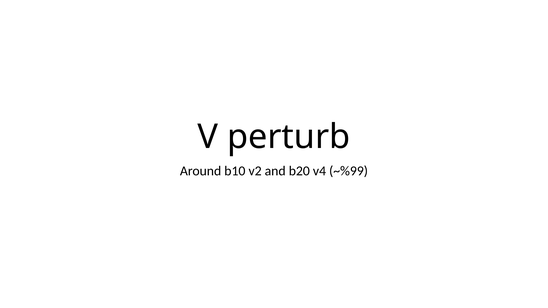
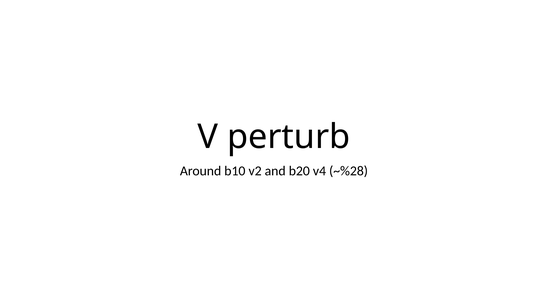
~%99: ~%99 -> ~%28
